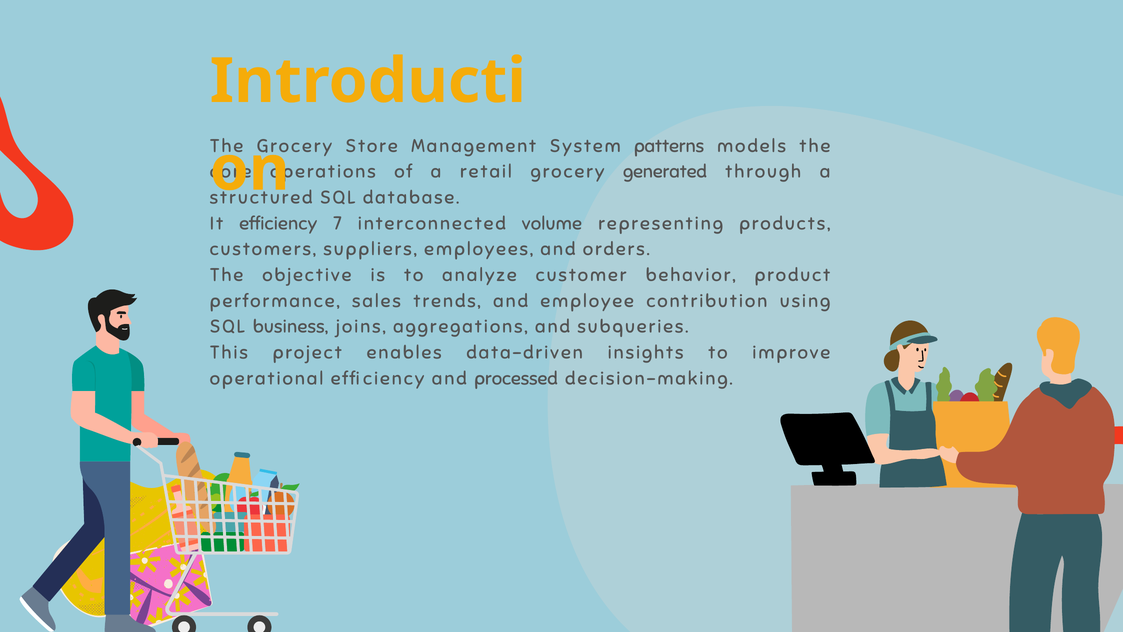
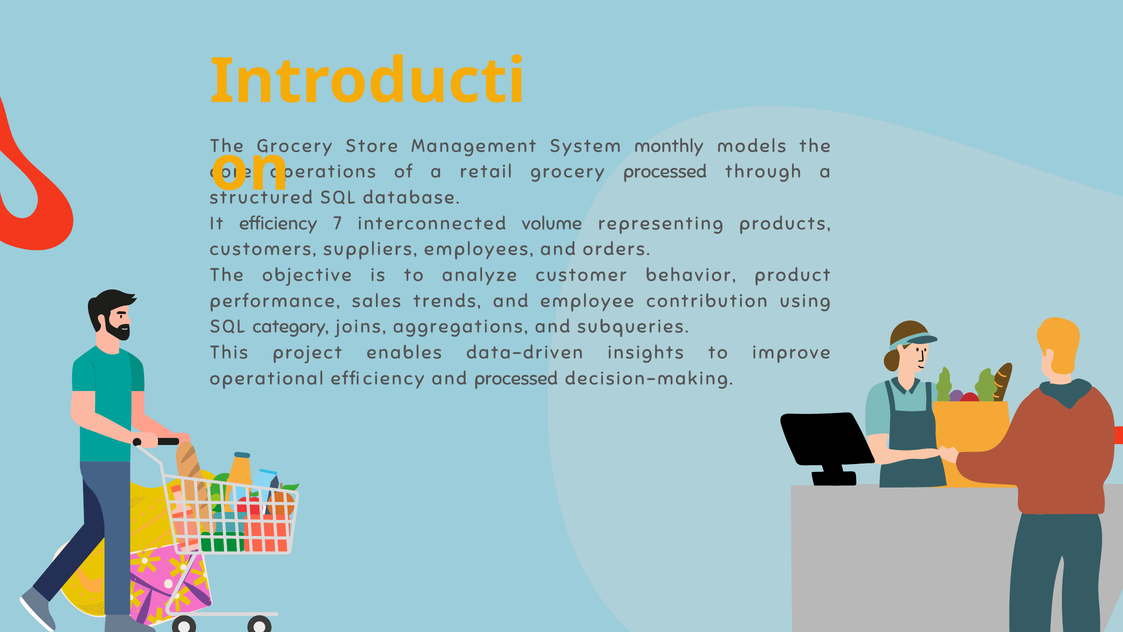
patterns: patterns -> monthly
grocery generated: generated -> processed
business: business -> category
